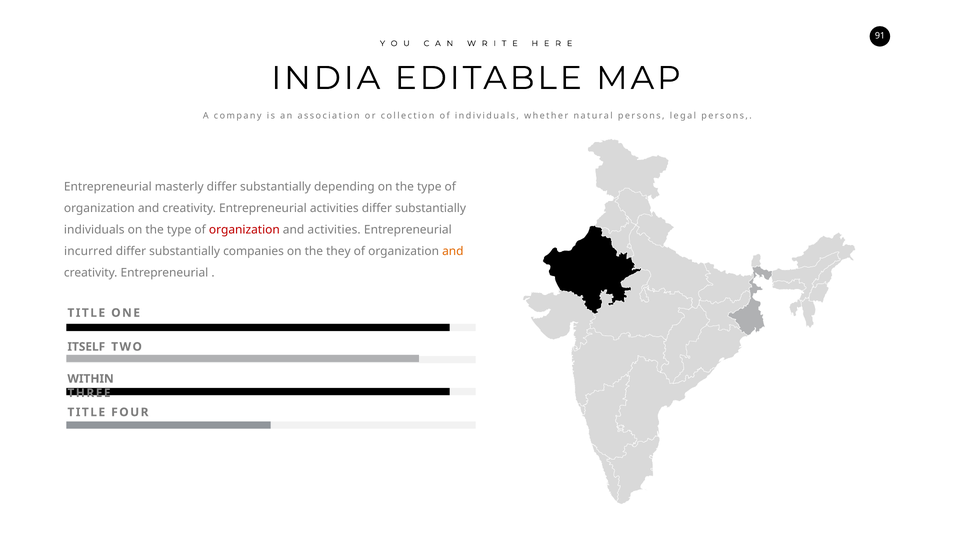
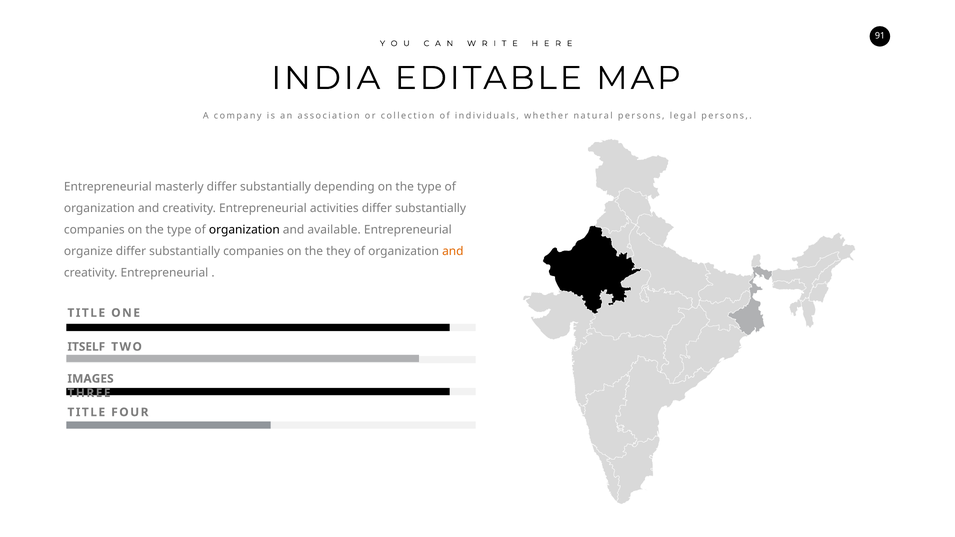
individuals at (94, 230): individuals -> companies
organization at (244, 230) colour: red -> black
and activities: activities -> available
incurred: incurred -> organize
WITHIN: WITHIN -> IMAGES
